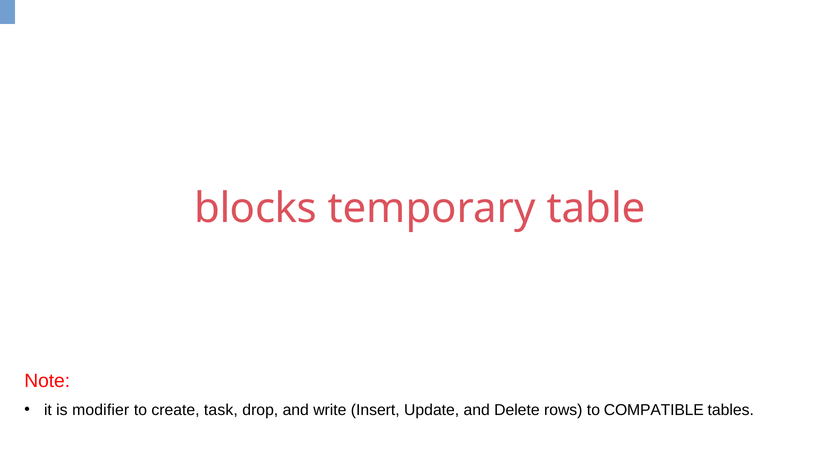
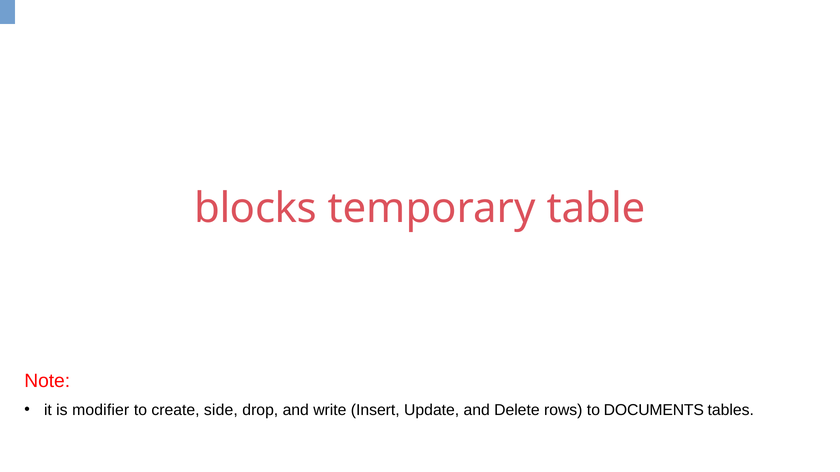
task: task -> side
COMPATIBLE: COMPATIBLE -> DOCUMENTS
